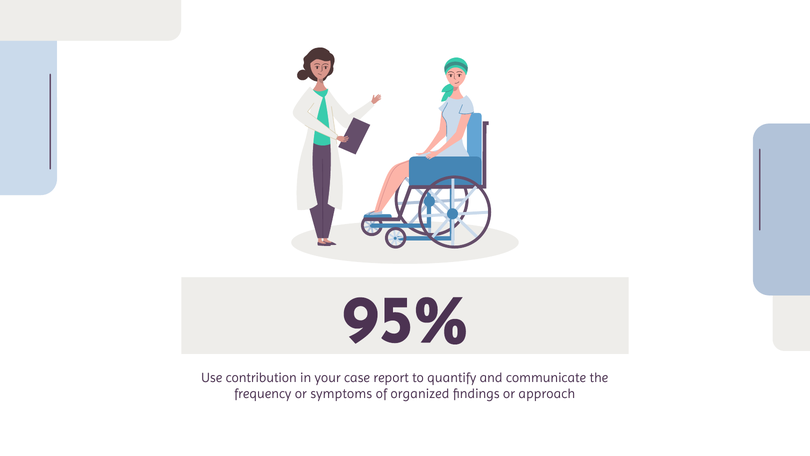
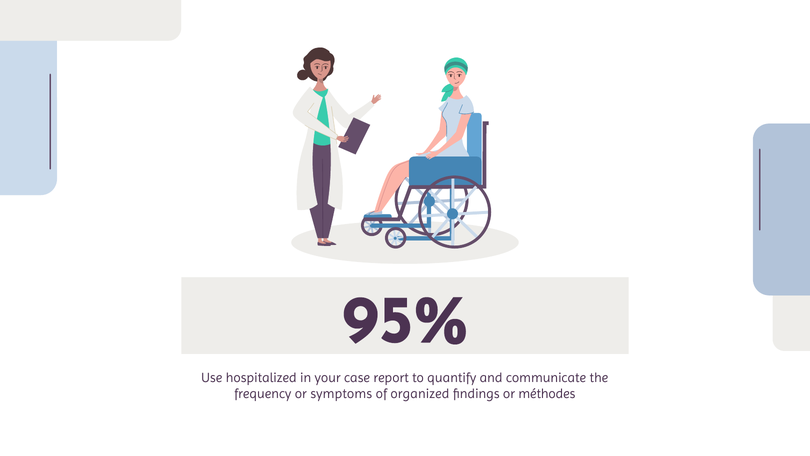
contribution: contribution -> hospitalized
approach: approach -> méthodes
